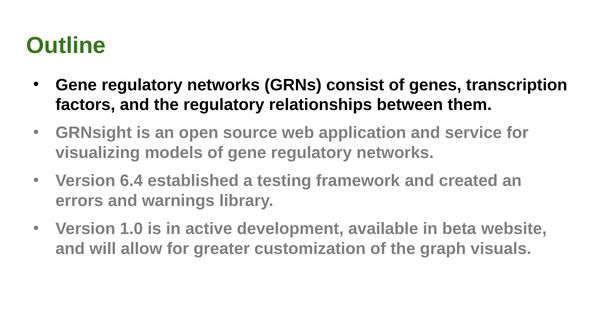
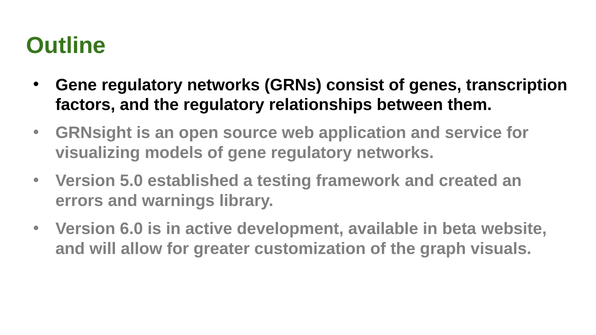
6.4: 6.4 -> 5.0
1.0: 1.0 -> 6.0
